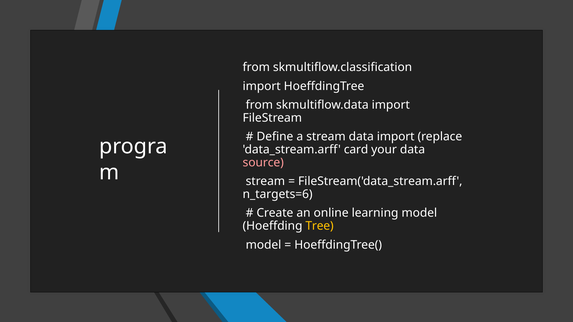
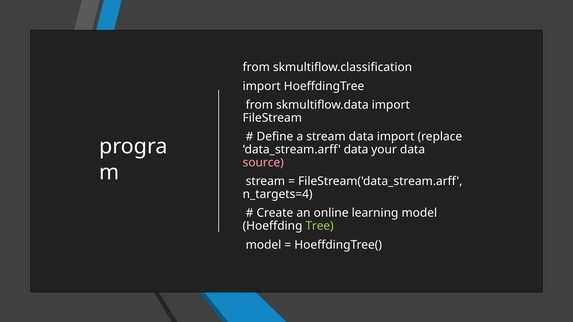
data_stream.arff card: card -> data
n_targets=6: n_targets=6 -> n_targets=4
Tree colour: yellow -> light green
